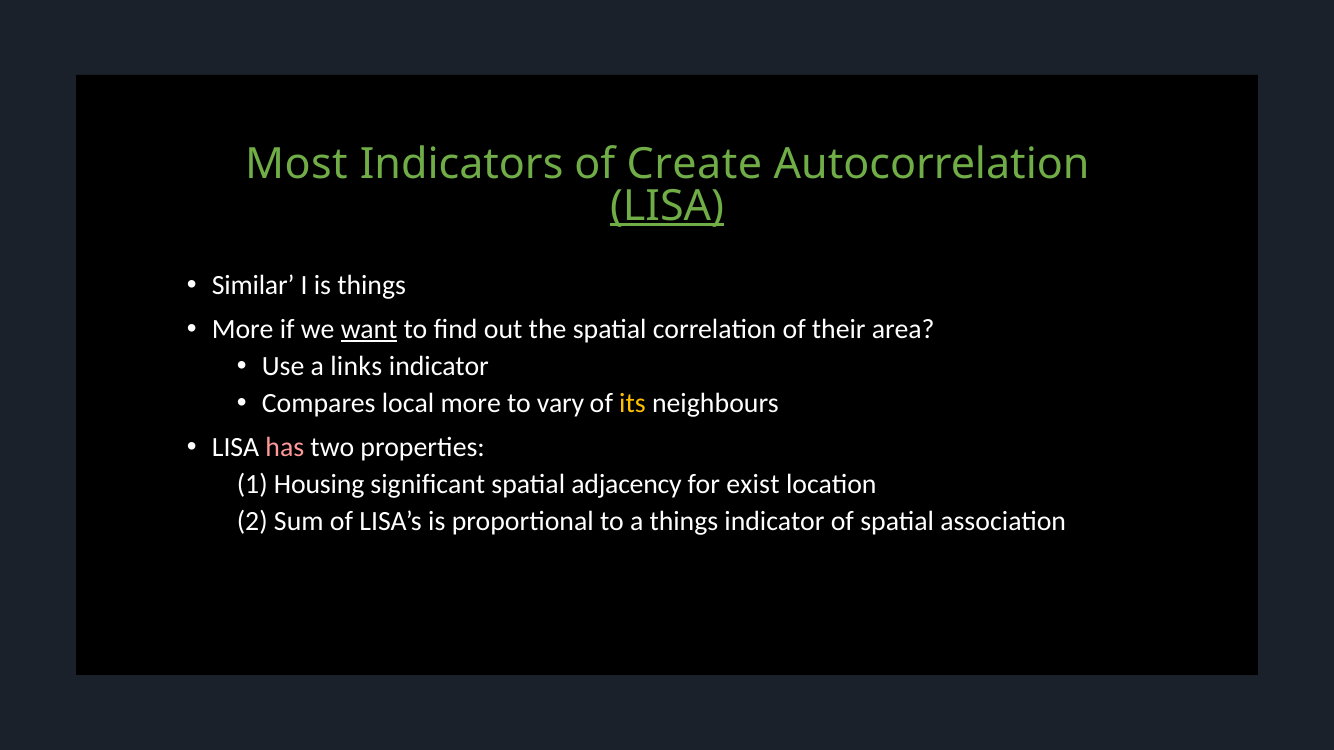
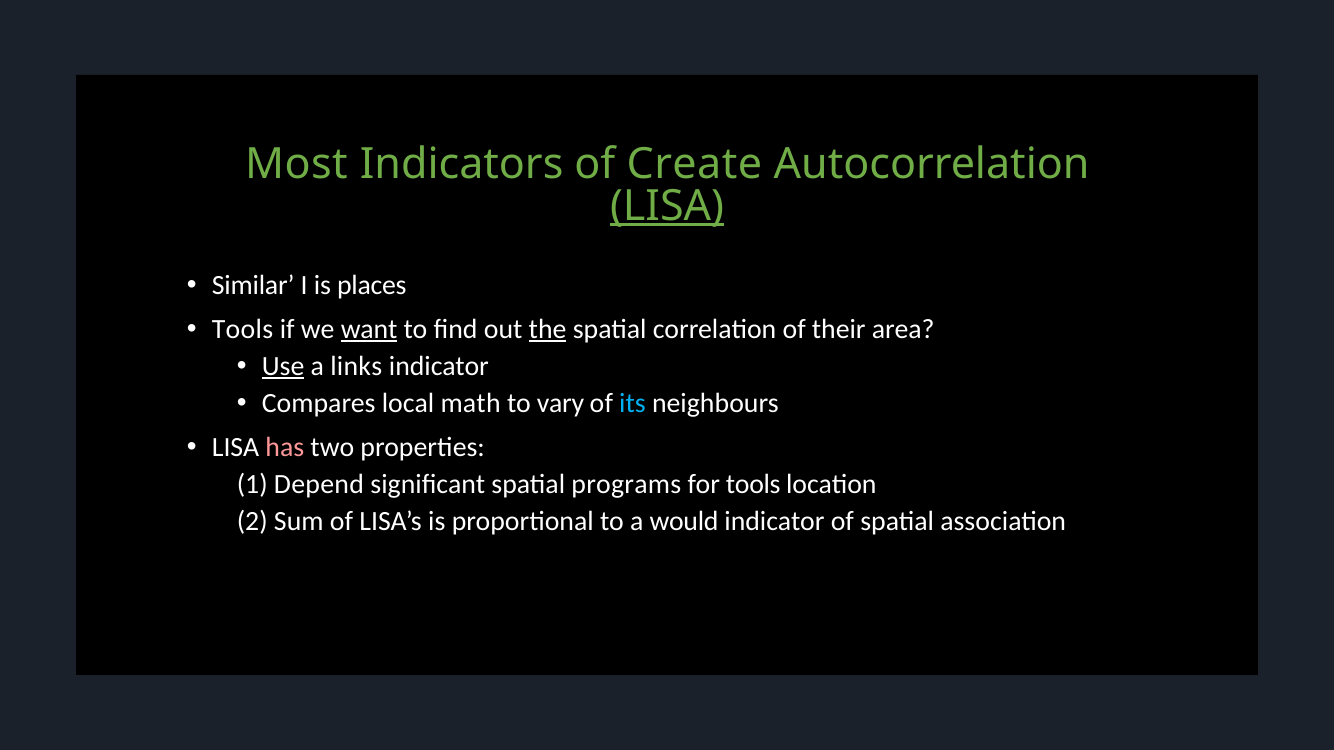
is things: things -> places
More at (243, 329): More -> Tools
the underline: none -> present
Use underline: none -> present
local more: more -> math
its colour: yellow -> light blue
Housing: Housing -> Depend
adjacency: adjacency -> programs
for exist: exist -> tools
a things: things -> would
